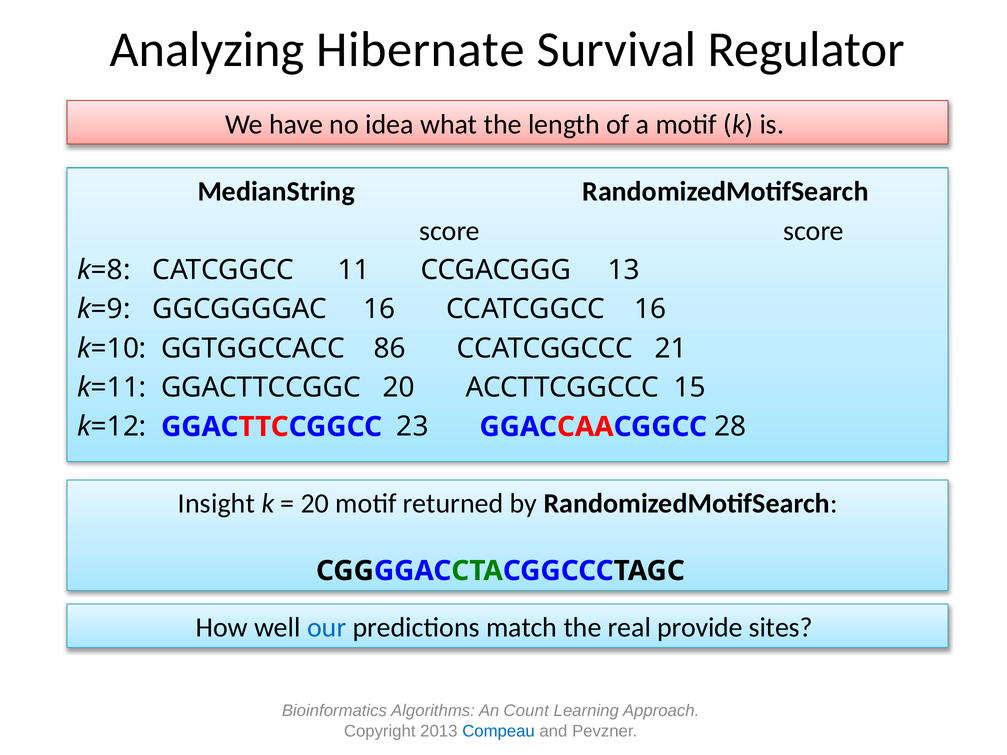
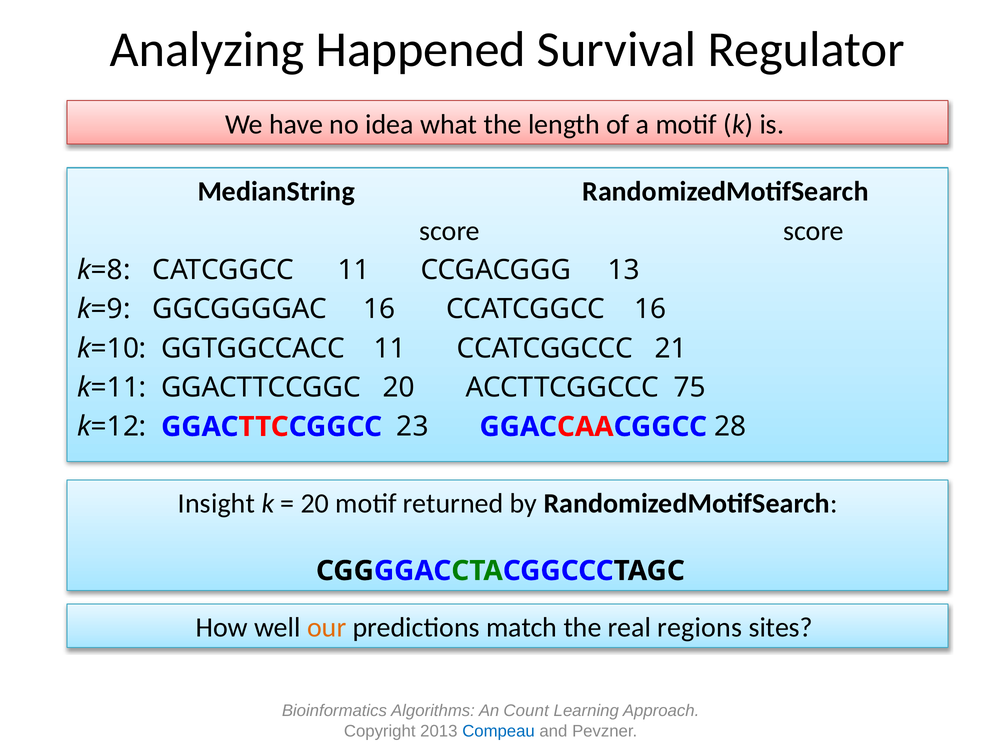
Hibernate: Hibernate -> Happened
GGTGGCCACC 86: 86 -> 11
15: 15 -> 75
our colour: blue -> orange
provide: provide -> regions
